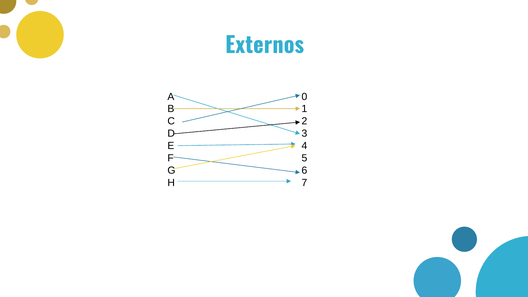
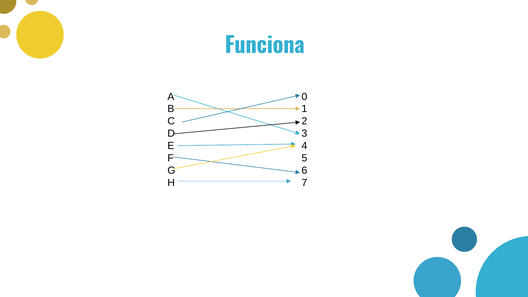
Externos: Externos -> Funciona
